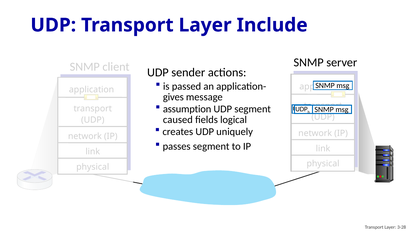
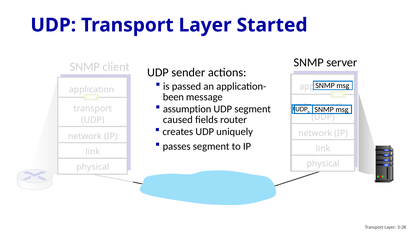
Include: Include -> Started
gives: gives -> been
logical: logical -> router
